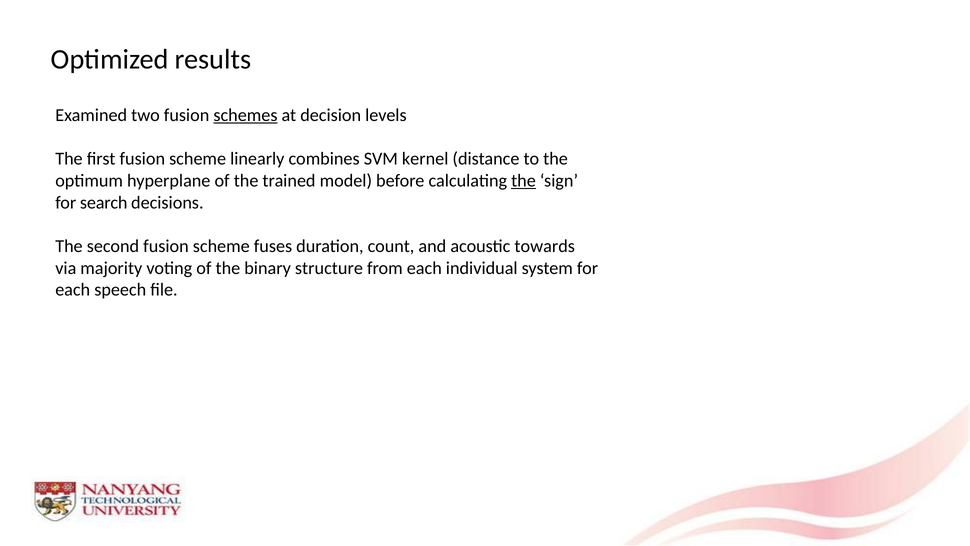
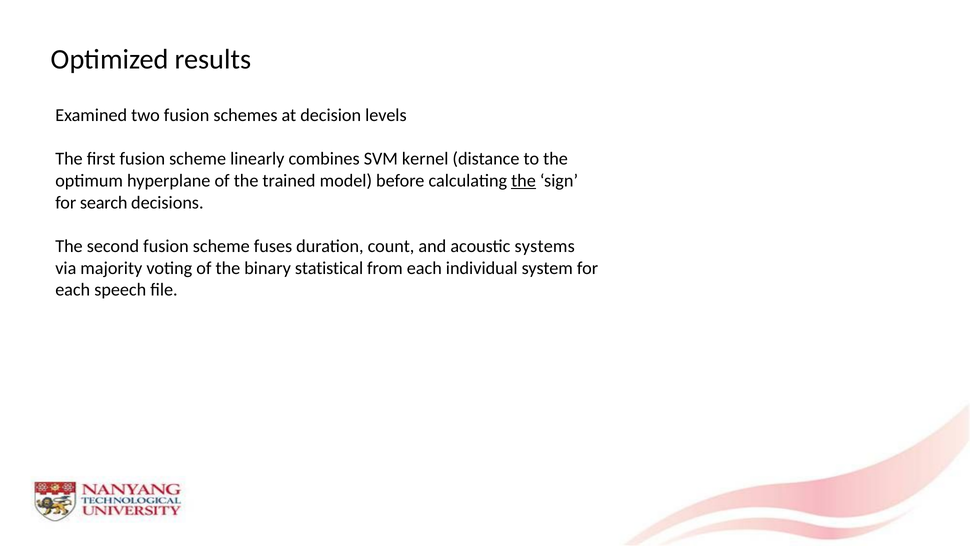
schemes underline: present -> none
towards: towards -> systems
structure: structure -> statistical
